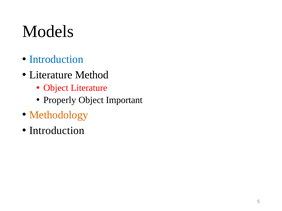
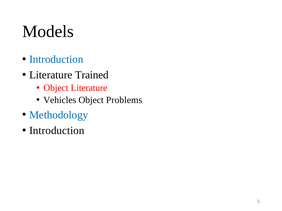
Method: Method -> Trained
Properly: Properly -> Vehicles
Important: Important -> Problems
Methodology colour: orange -> blue
